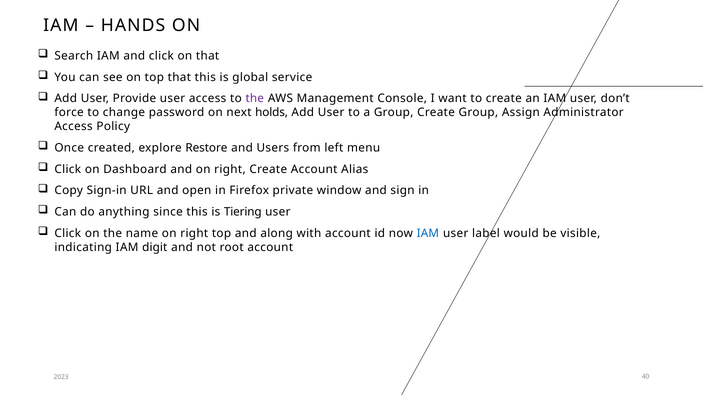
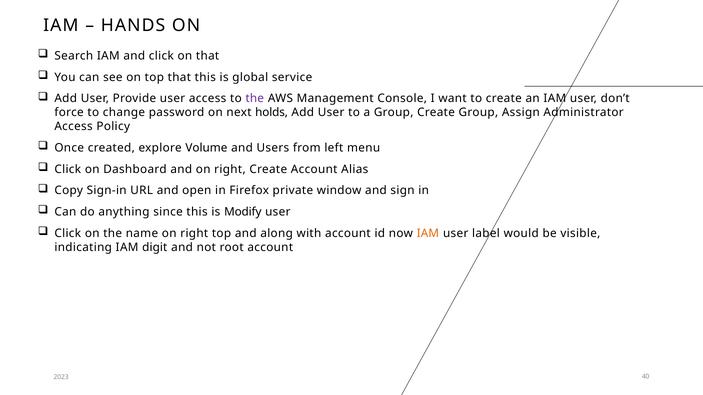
Restore: Restore -> Volume
Tiering: Tiering -> Modify
IAM at (428, 234) colour: blue -> orange
